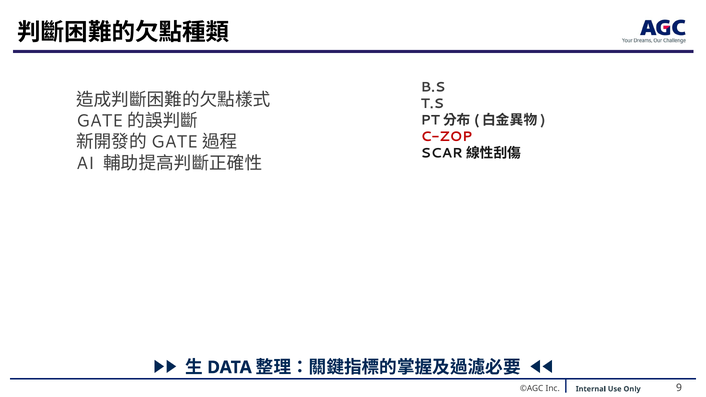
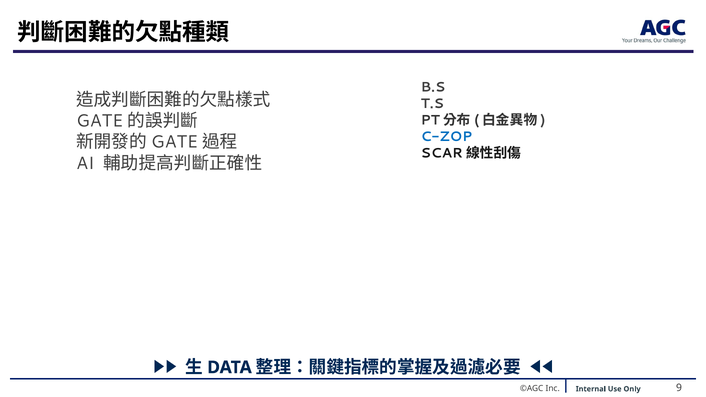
C-ZOP colour: red -> blue
